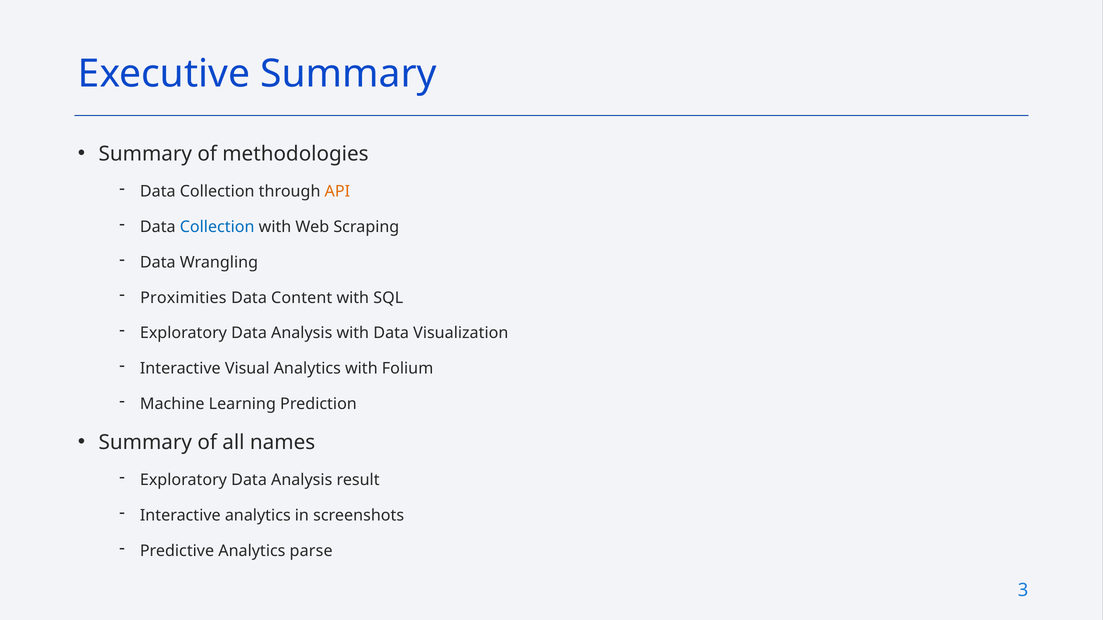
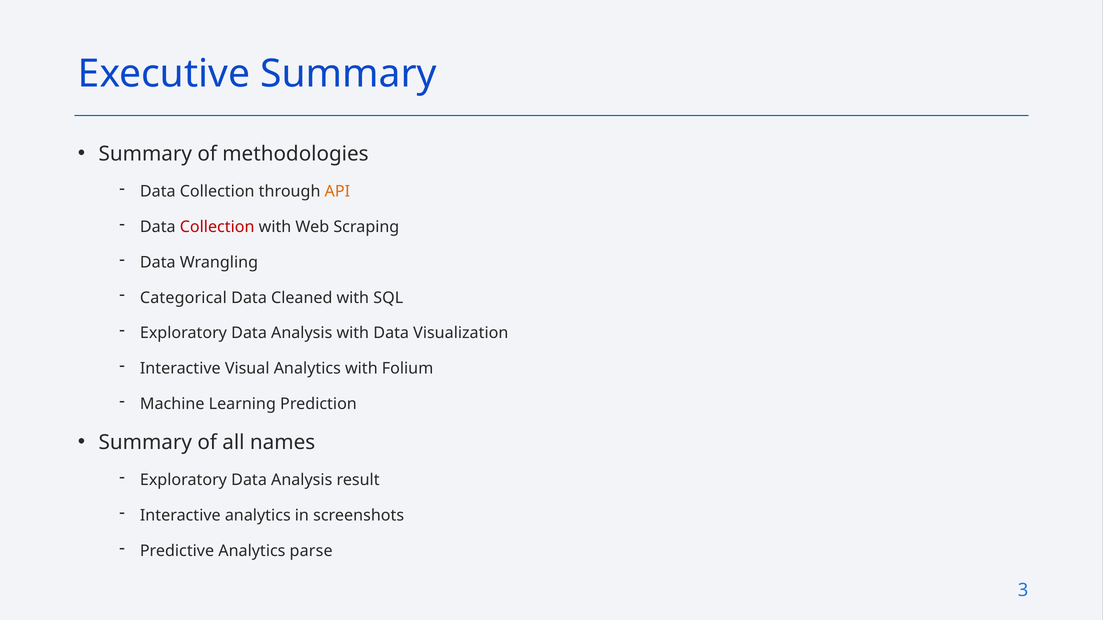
Collection at (217, 227) colour: blue -> red
Proximities: Proximities -> Categorical
Content: Content -> Cleaned
